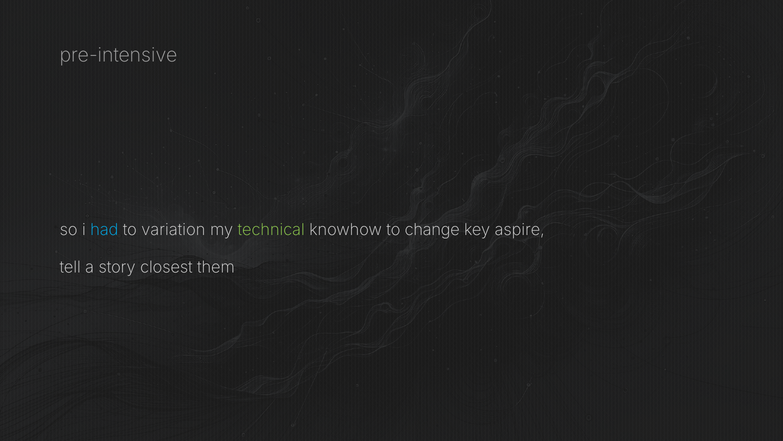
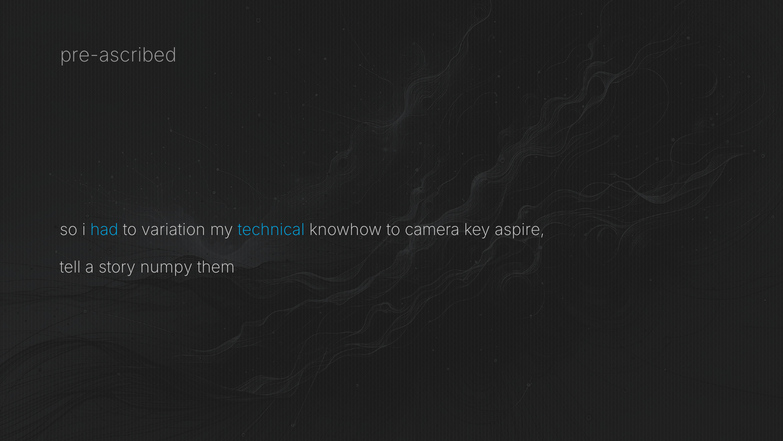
pre-intensive: pre-intensive -> pre-ascribed
technical colour: light green -> light blue
change: change -> camera
closest: closest -> numpy
